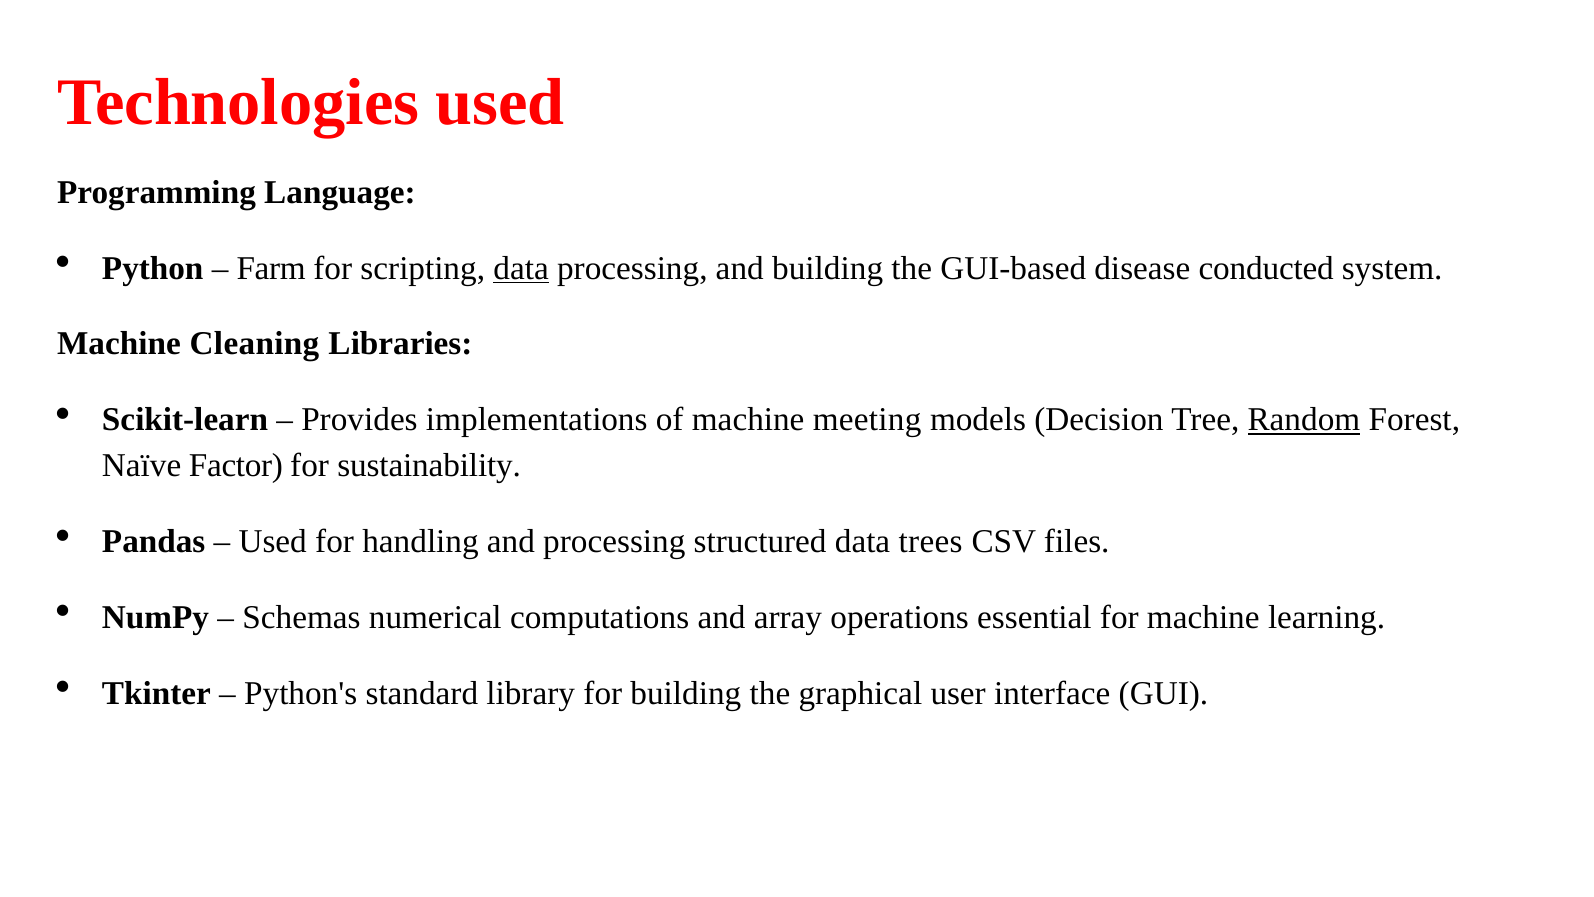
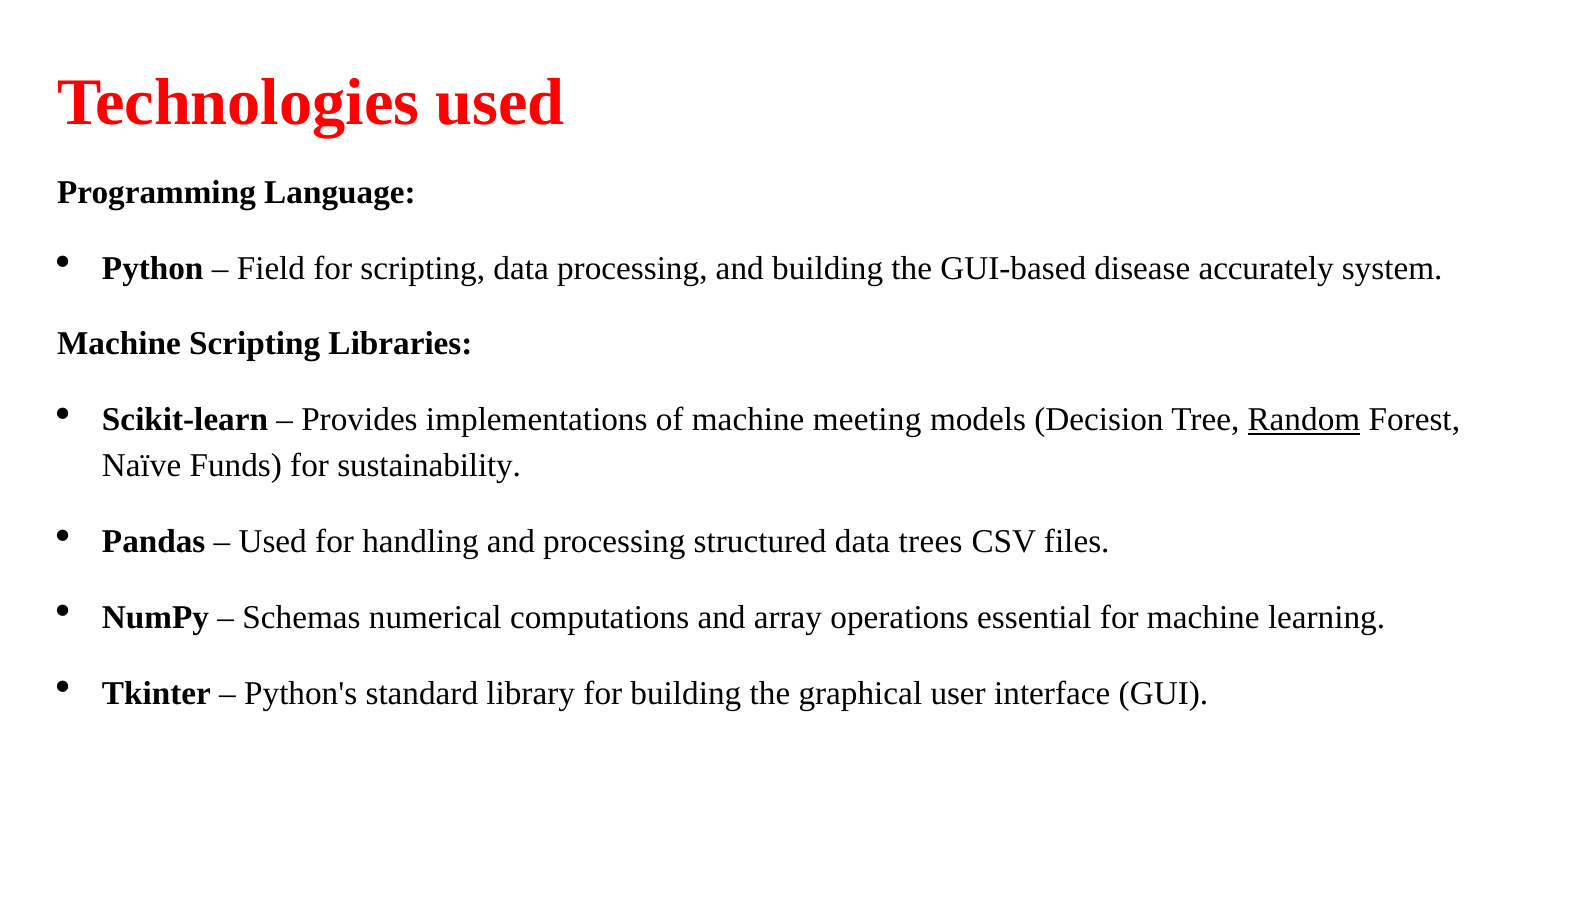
Farm: Farm -> Field
data at (521, 268) underline: present -> none
conducted: conducted -> accurately
Machine Cleaning: Cleaning -> Scripting
Factor: Factor -> Funds
